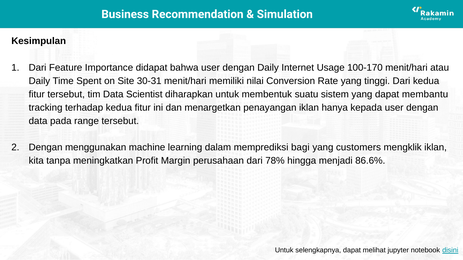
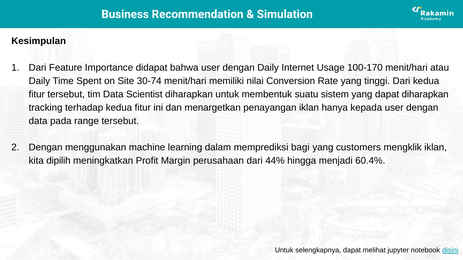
30-31: 30-31 -> 30-74
dapat membantu: membantu -> diharapkan
tanpa: tanpa -> dipilih
78%: 78% -> 44%
86.6%: 86.6% -> 60.4%
